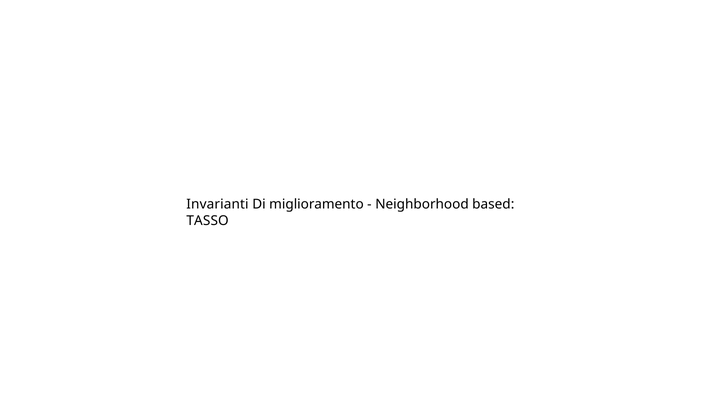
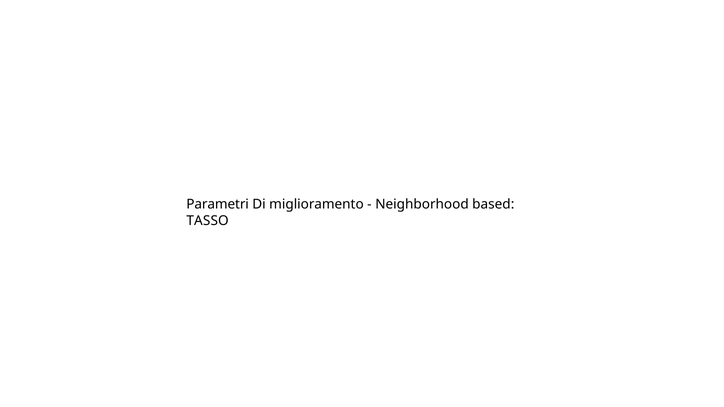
Invarianti: Invarianti -> Parametri
